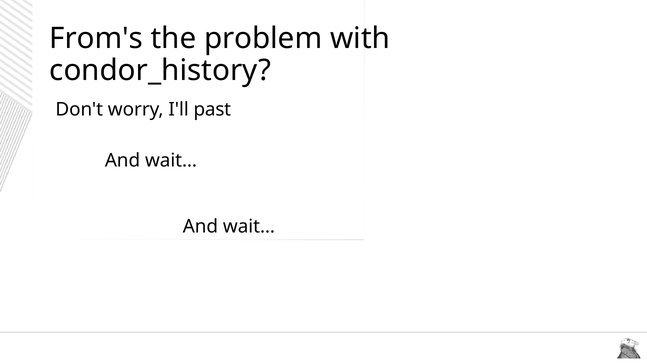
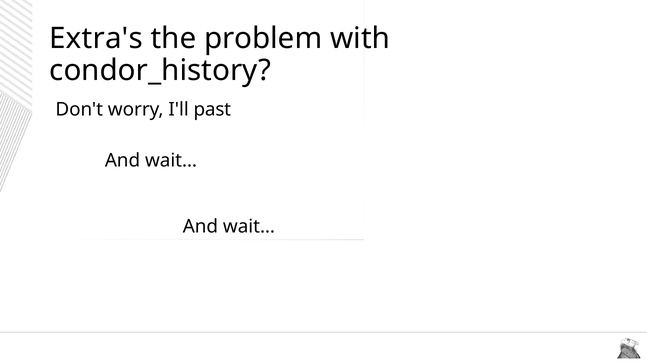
From's: From's -> Extra's
